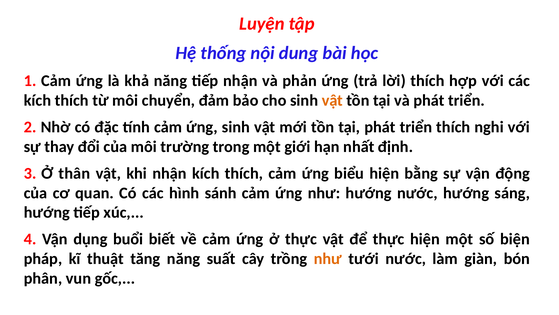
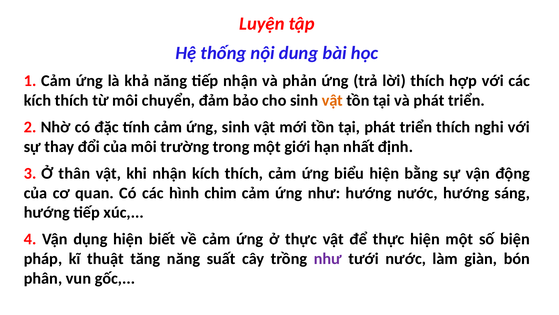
sánh: sánh -> chim
dụng buổi: buổi -> hiện
như at (328, 258) colour: orange -> purple
